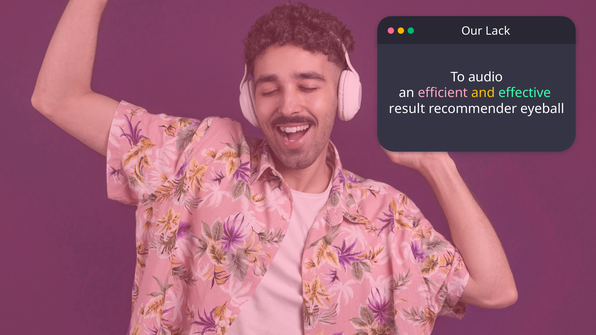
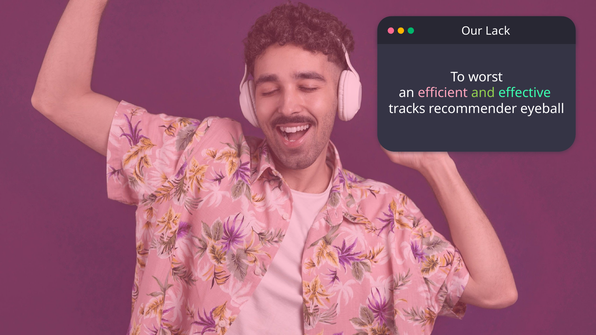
audio: audio -> worst
and colour: yellow -> light green
result: result -> tracks
